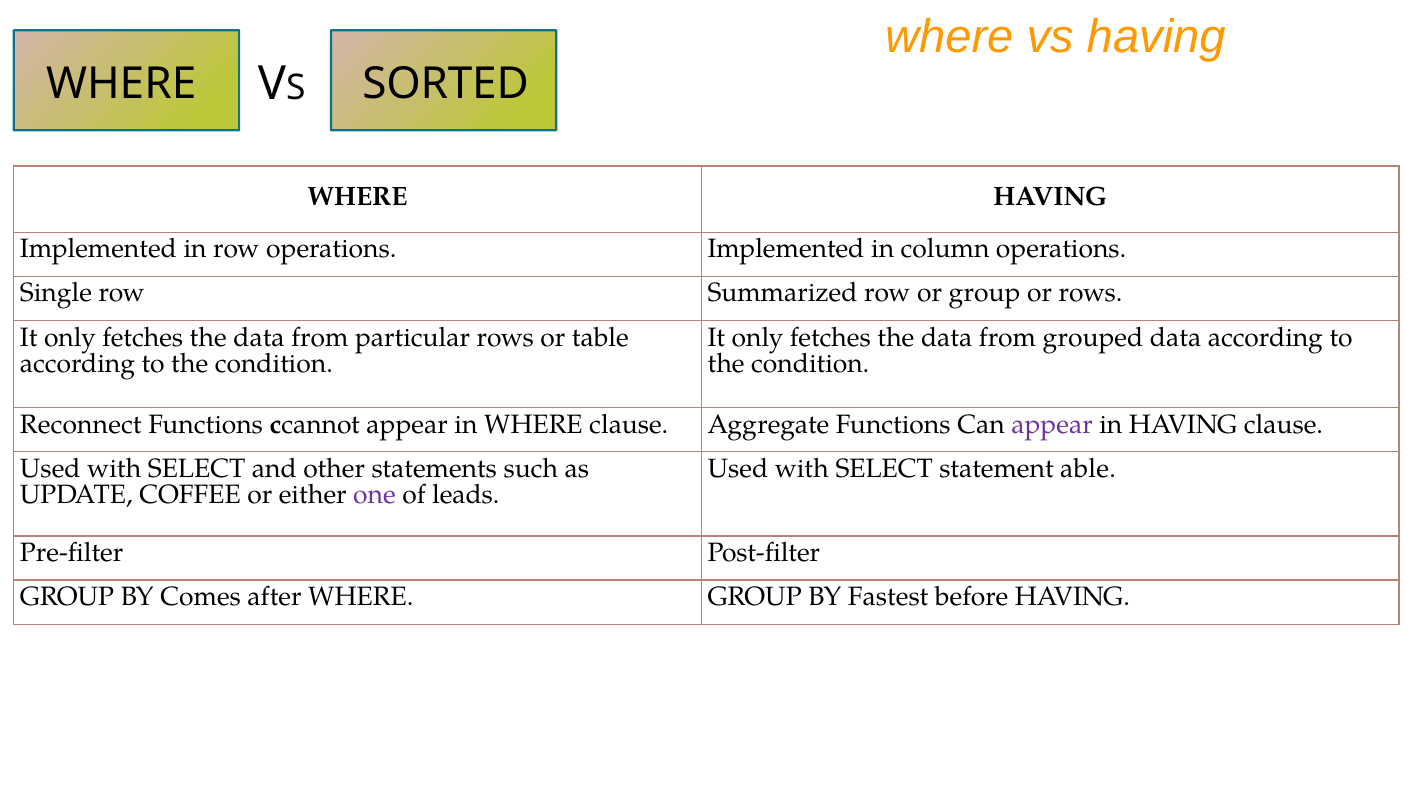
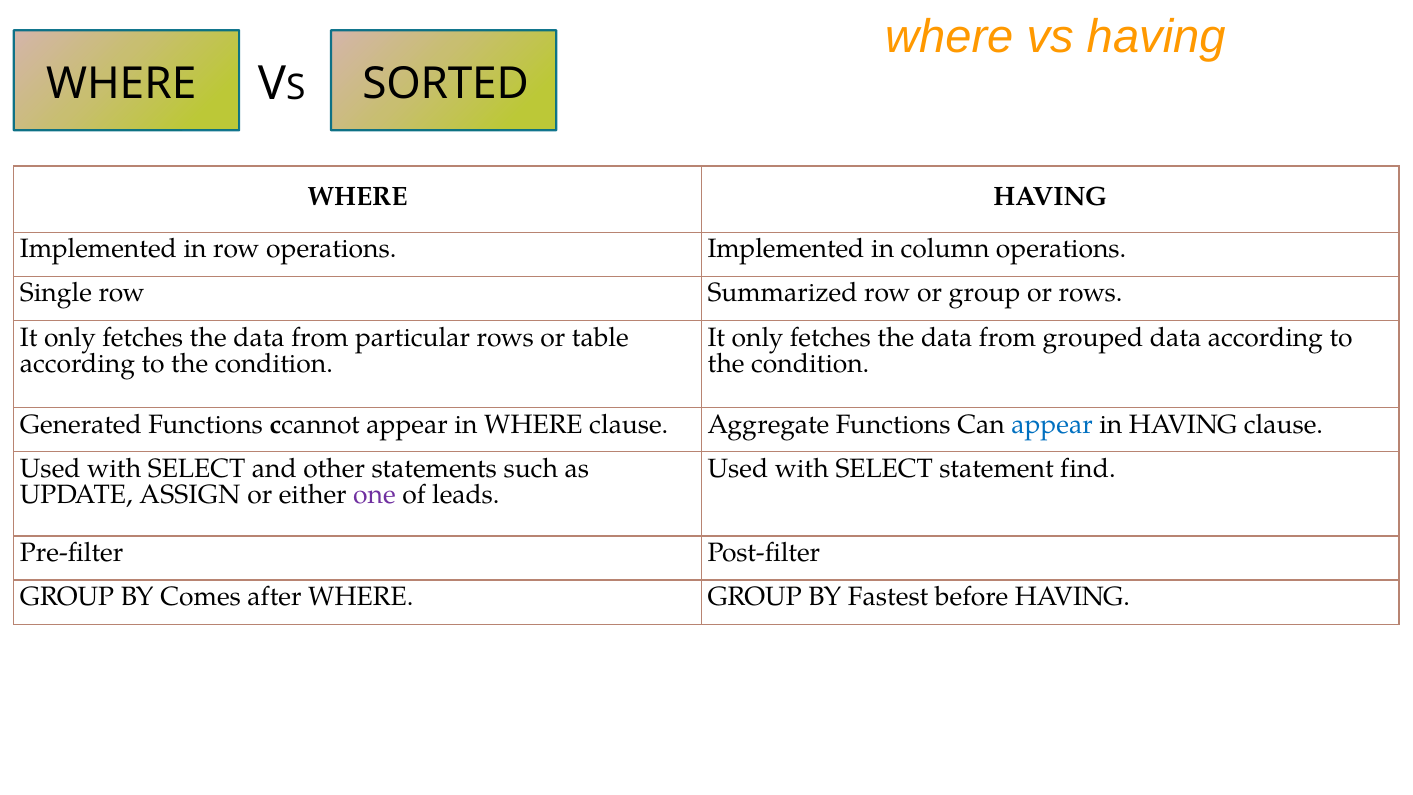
Reconnect: Reconnect -> Generated
appear at (1052, 424) colour: purple -> blue
able: able -> find
COFFEE: COFFEE -> ASSIGN
